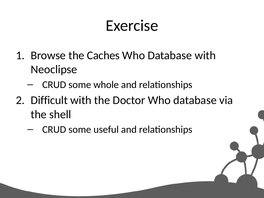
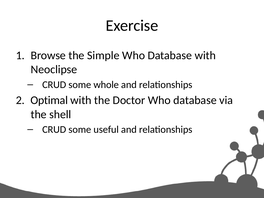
Caches: Caches -> Simple
Difficult: Difficult -> Optimal
